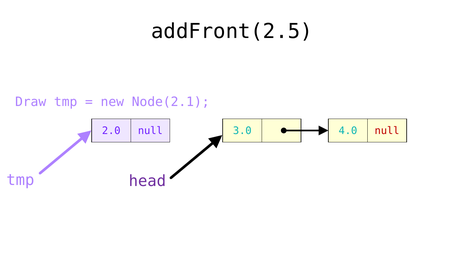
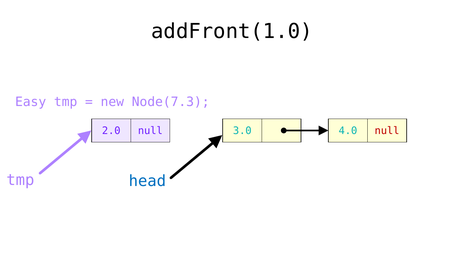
addFront(2.5: addFront(2.5 -> addFront(1.0
Draw: Draw -> Easy
Node(2.1: Node(2.1 -> Node(7.3
head colour: purple -> blue
